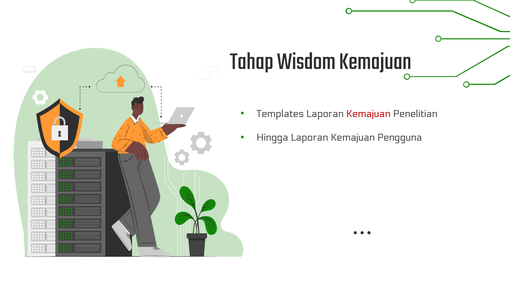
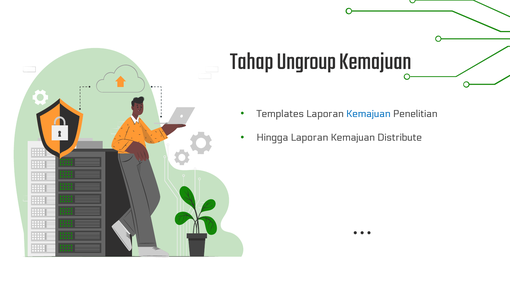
Wisdom: Wisdom -> Ungroup
Kemajuan at (368, 114) colour: red -> blue
Pengguna: Pengguna -> Distribute
